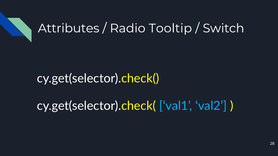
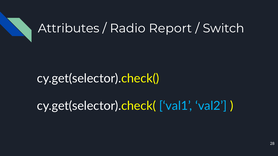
Tooltip: Tooltip -> Report
